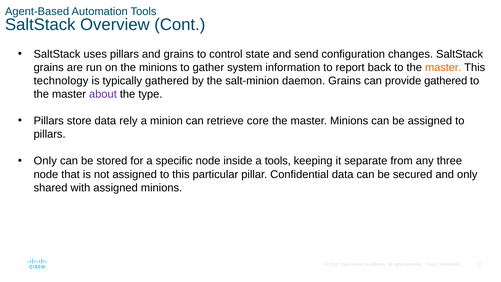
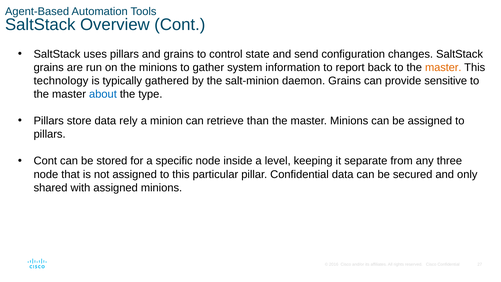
provide gathered: gathered -> sensitive
about colour: purple -> blue
core: core -> than
Only at (45, 161): Only -> Cont
a tools: tools -> level
